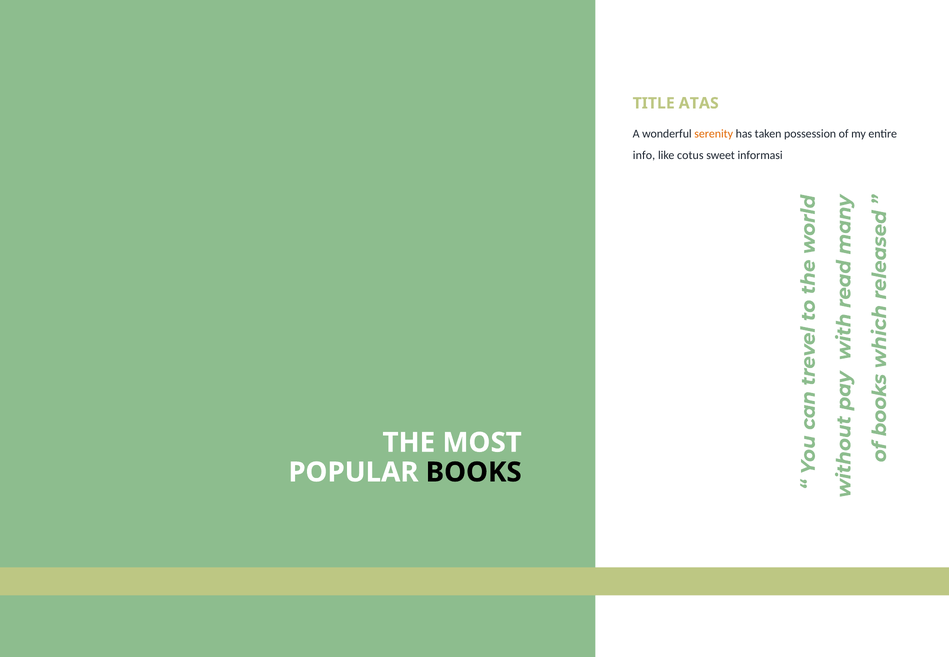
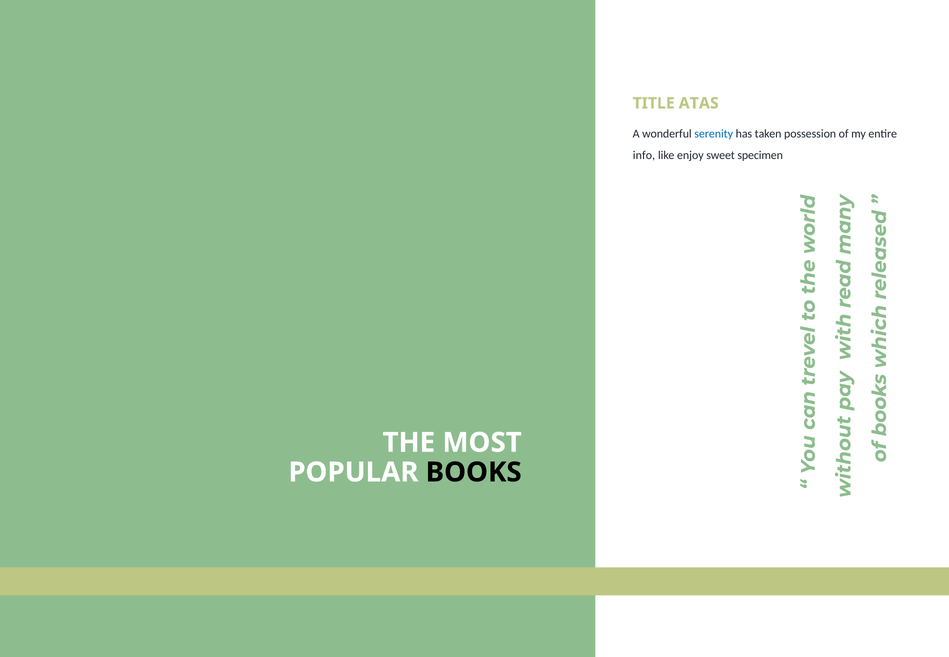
serenity colour: orange -> blue
cotus: cotus -> enjoy
informasi: informasi -> specimen
